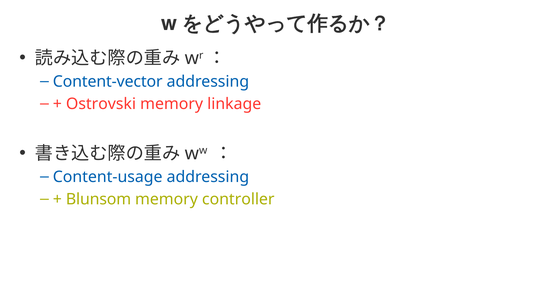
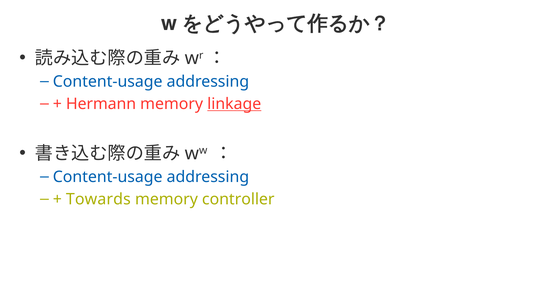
Content-vector at (108, 82): Content-vector -> Content-usage
Ostrovski: Ostrovski -> Hermann
linkage underline: none -> present
Blunsom: Blunsom -> Towards
